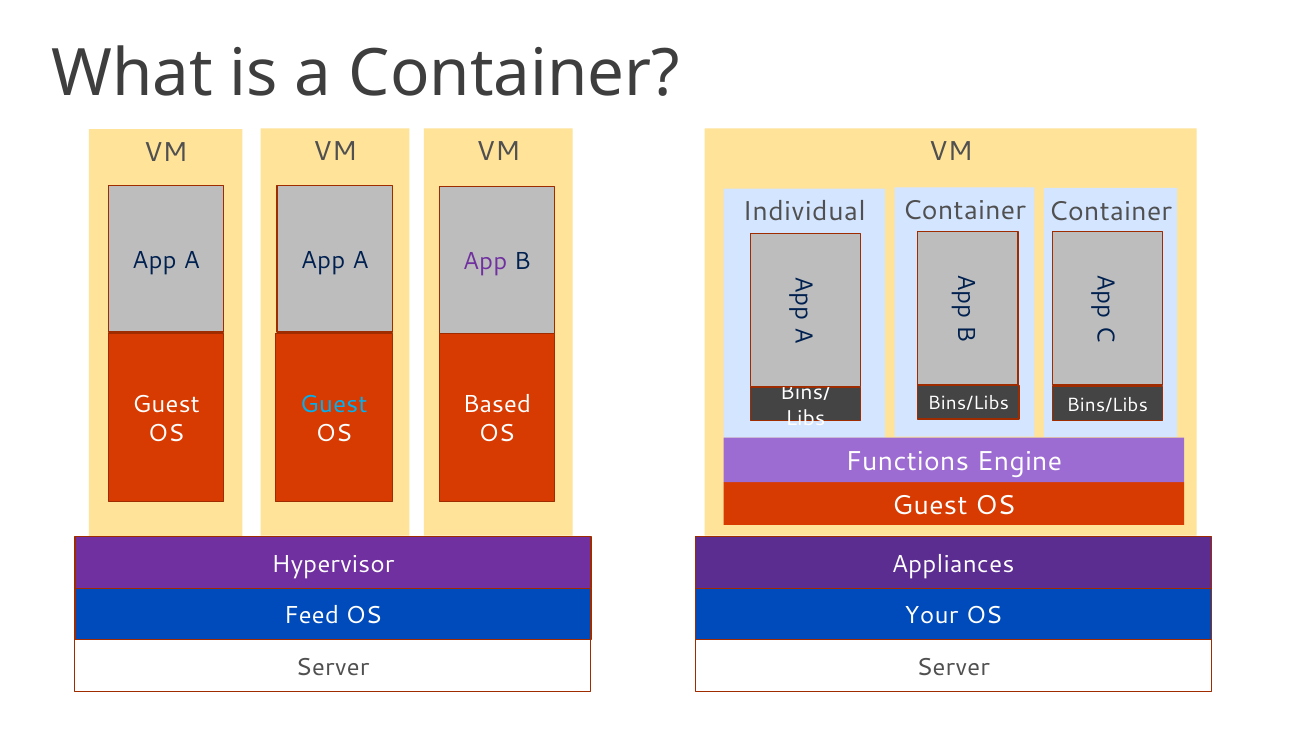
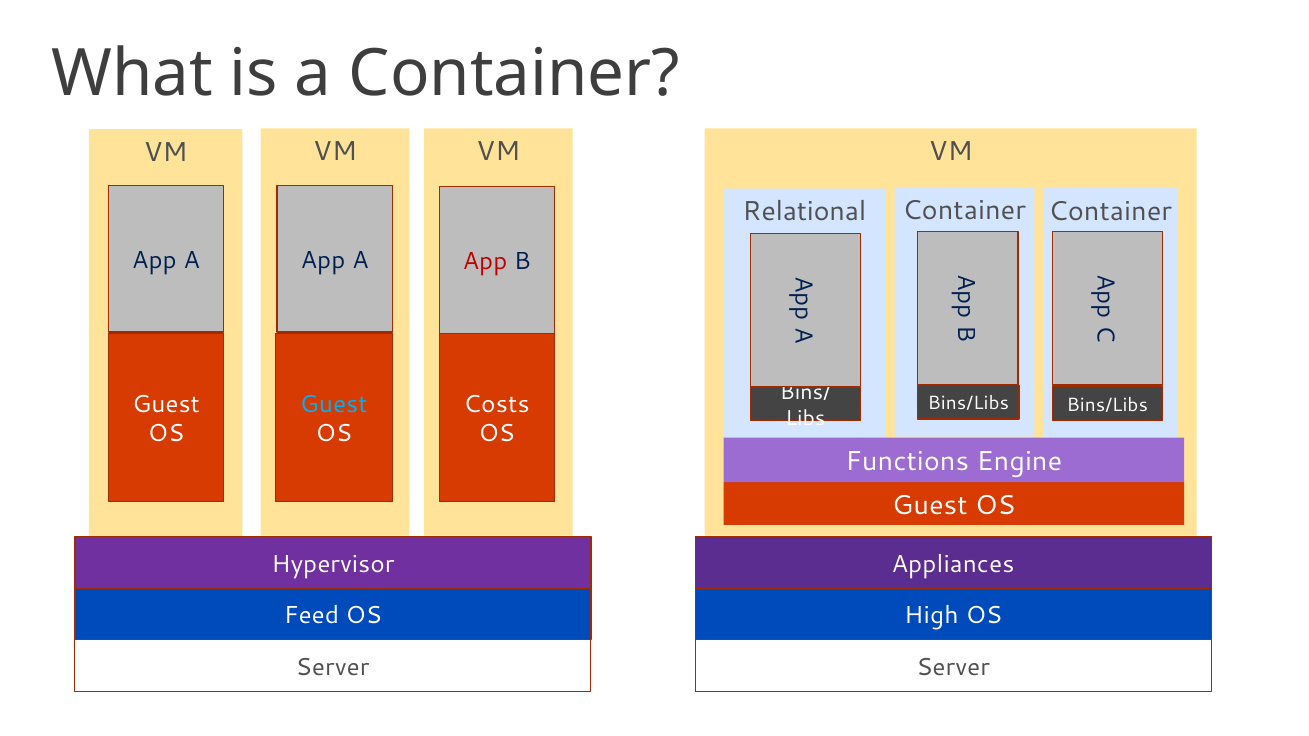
Individual: Individual -> Relational
App at (485, 262) colour: purple -> red
Based: Based -> Costs
Your: Your -> High
